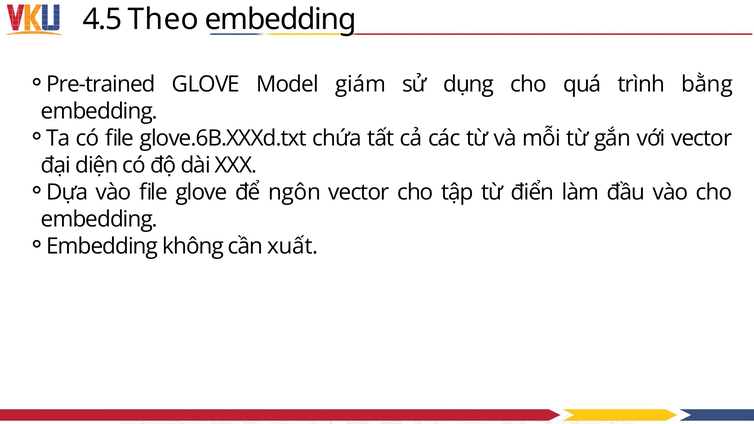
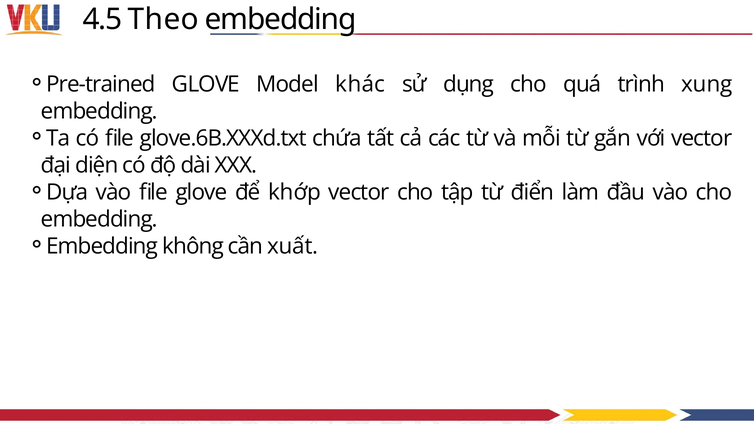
giám: giám -> khác
bằng: bằng -> xung
ngôn: ngôn -> khớp
